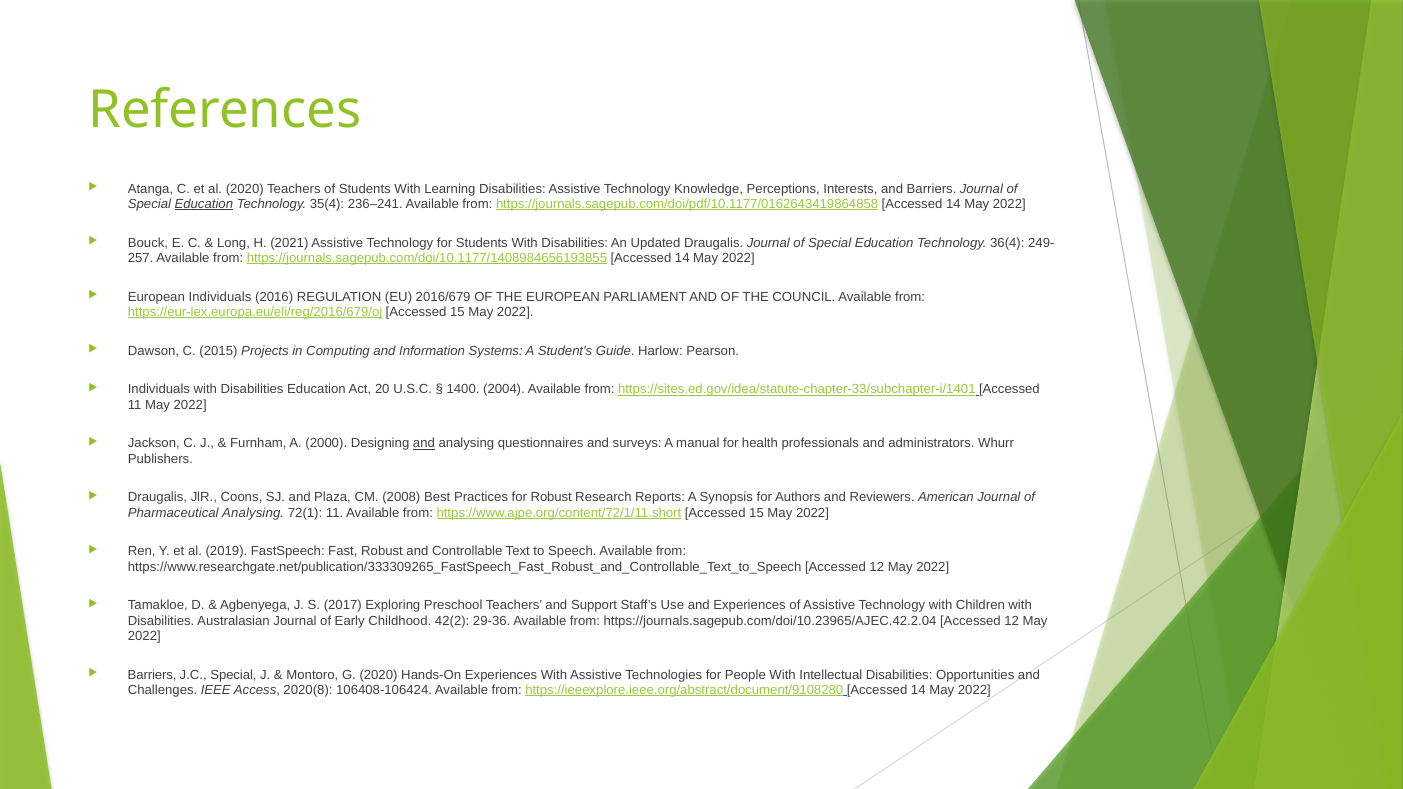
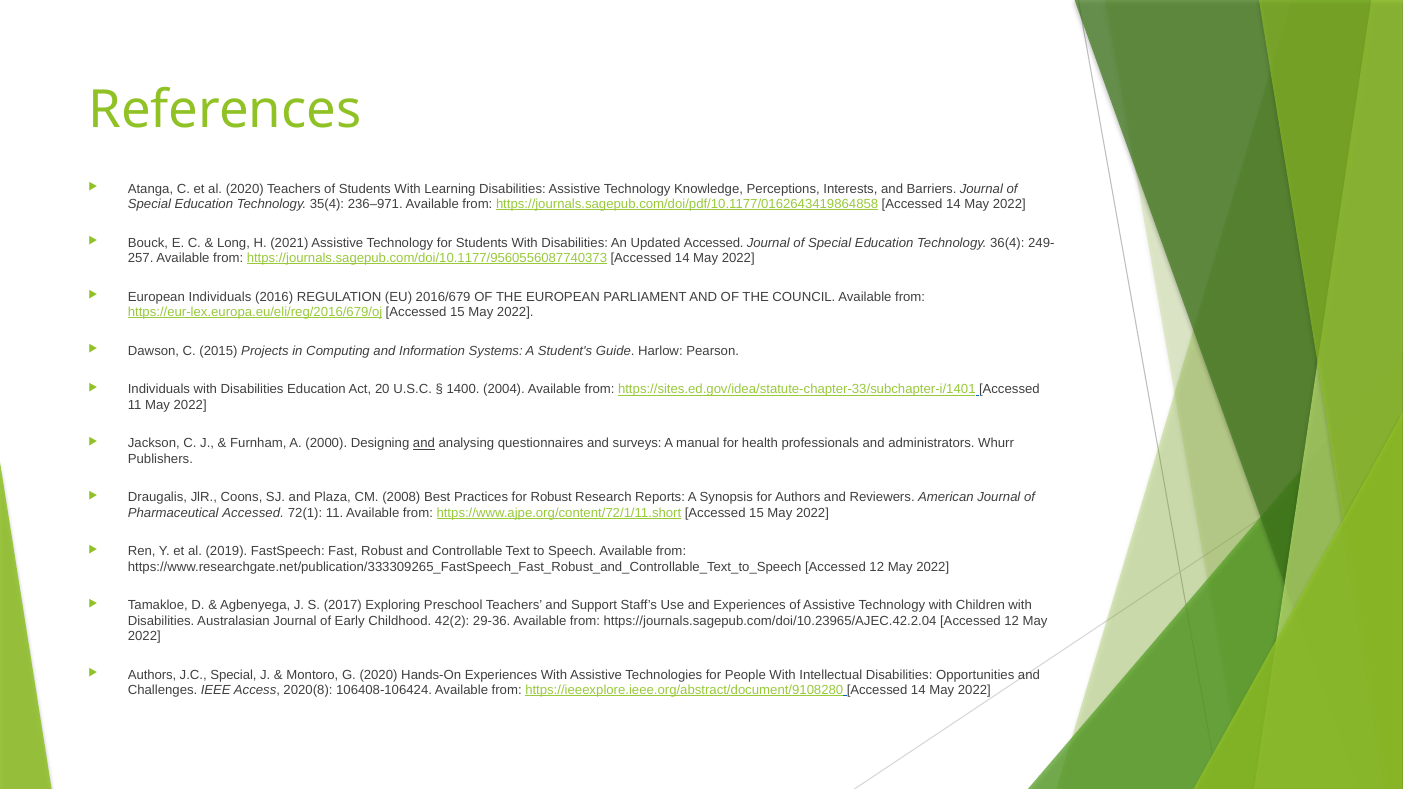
Education at (204, 204) underline: present -> none
236–241: 236–241 -> 236–971
Updated Draugalis: Draugalis -> Accessed
https://journals.sagepub.com/doi/10.1177/1408984656193855: https://journals.sagepub.com/doi/10.1177/1408984656193855 -> https://journals.sagepub.com/doi/10.1177/9560556087740373
Pharmaceutical Analysing: Analysing -> Accessed
Barriers at (152, 675): Barriers -> Authors
